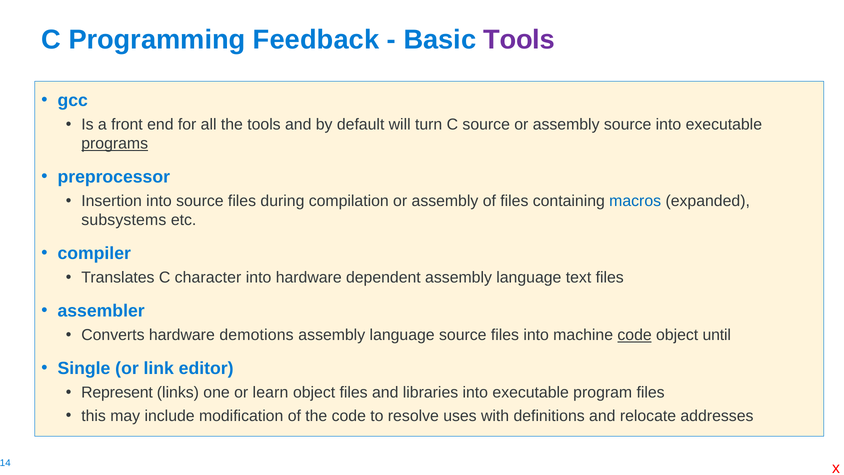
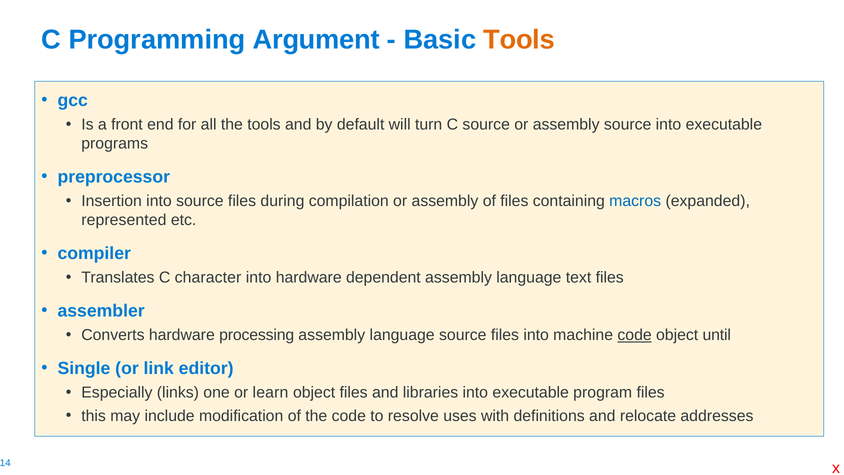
Feedback: Feedback -> Argument
Tools at (519, 40) colour: purple -> orange
programs underline: present -> none
subsystems: subsystems -> represented
demotions: demotions -> processing
Represent: Represent -> Especially
